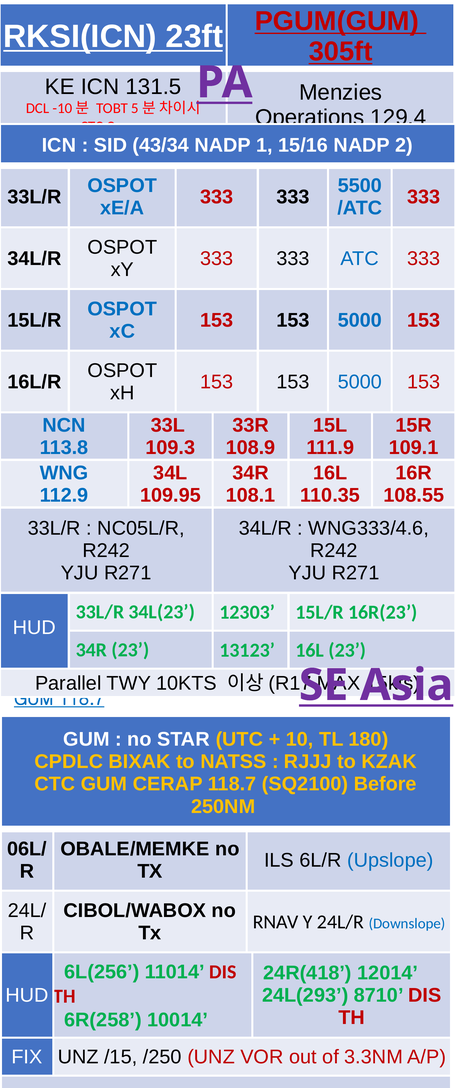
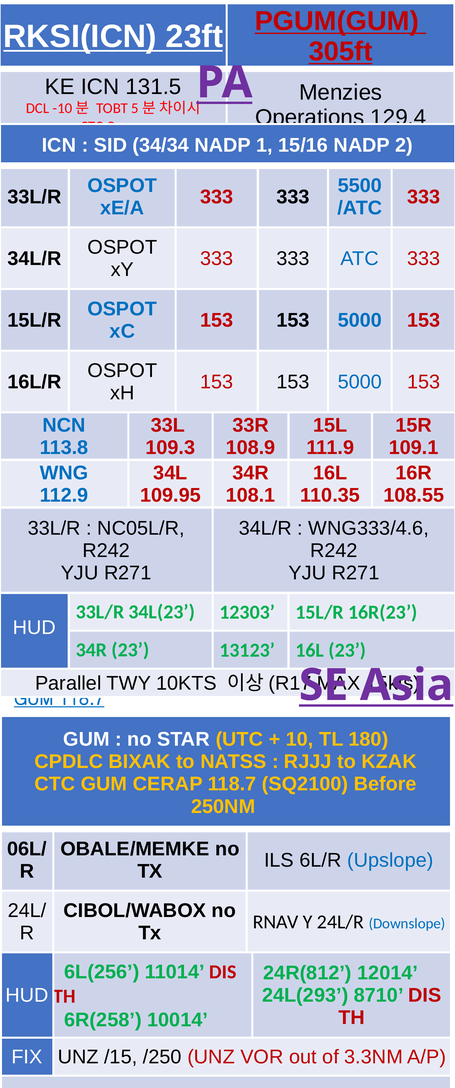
43/34: 43/34 -> 34/34
24R(418: 24R(418 -> 24R(812
